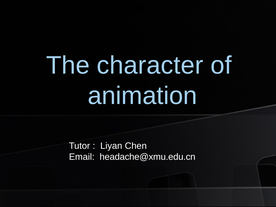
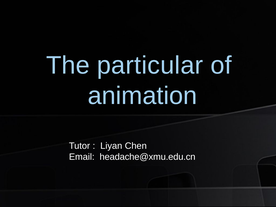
character: character -> particular
